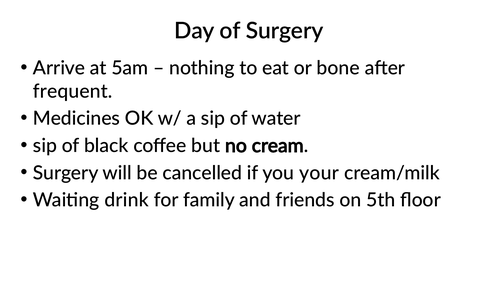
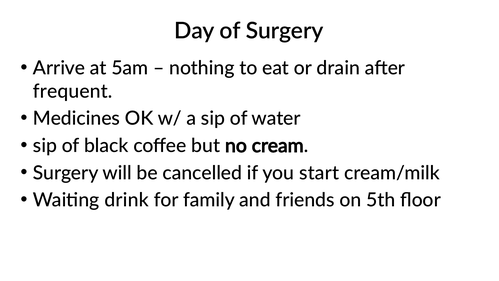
bone: bone -> drain
your: your -> start
